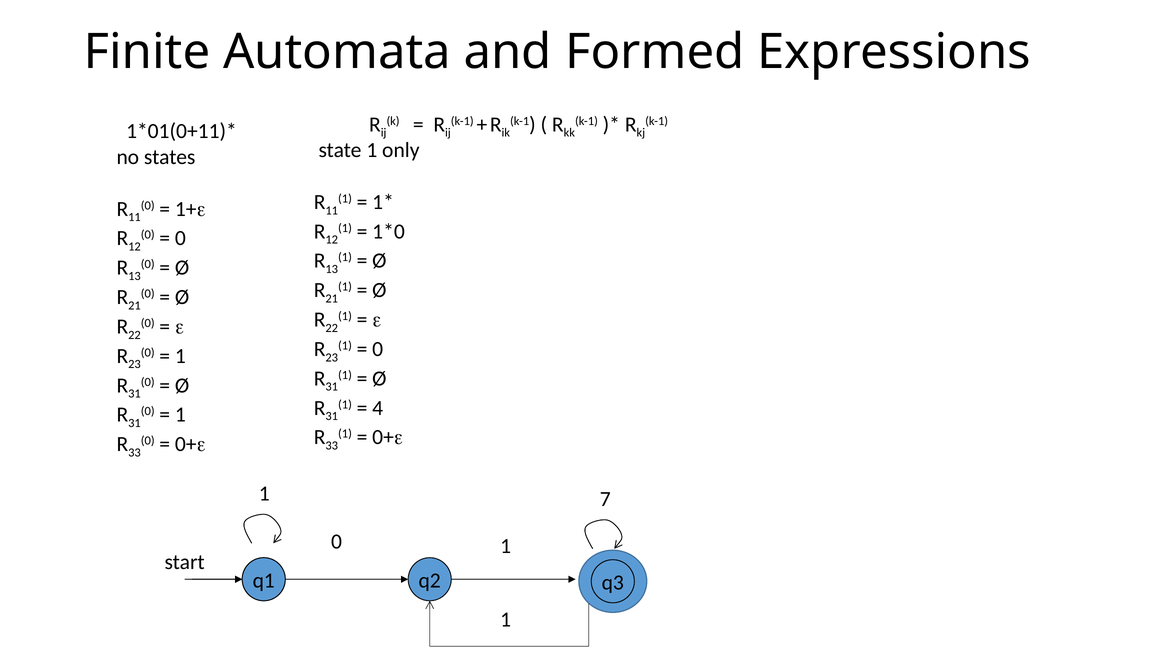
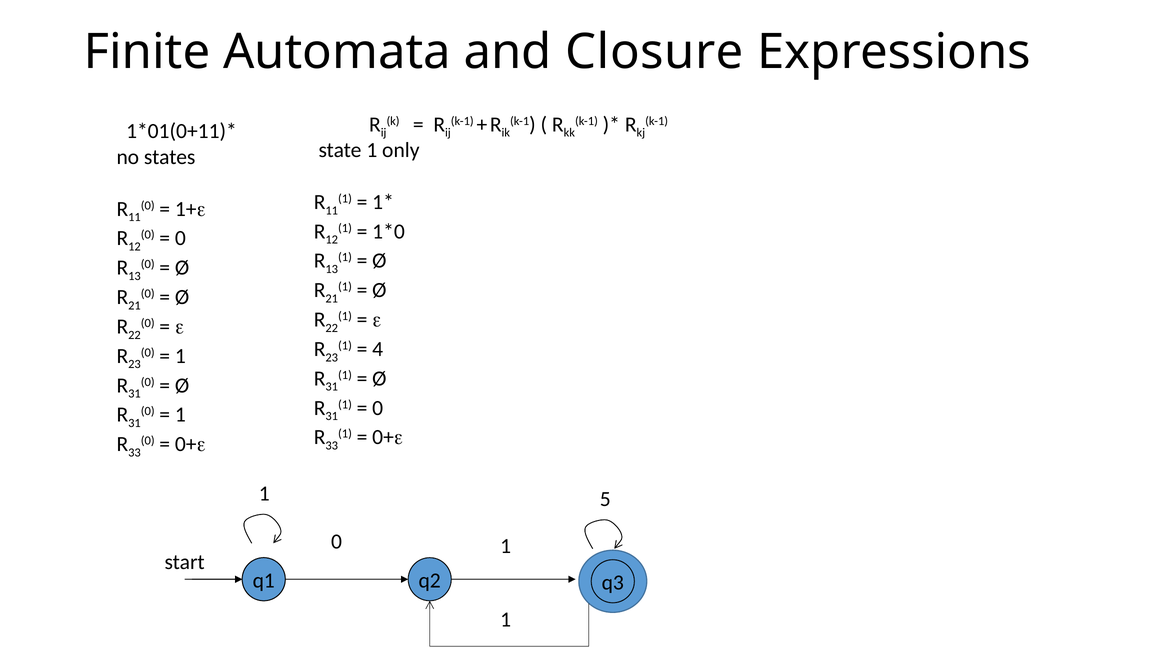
Formed: Formed -> Closure
0 at (378, 349): 0 -> 4
4 at (378, 408): 4 -> 0
7: 7 -> 5
